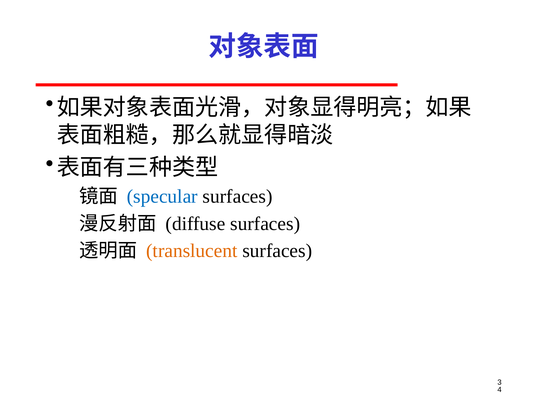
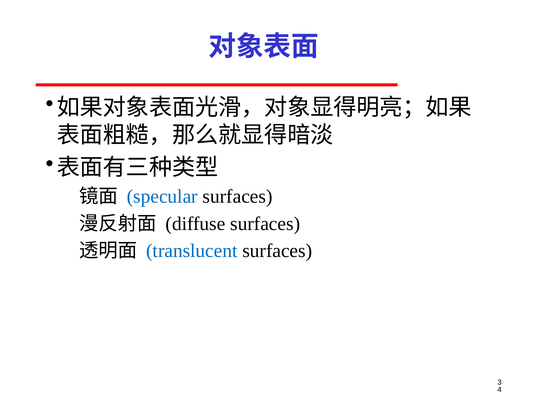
translucent colour: orange -> blue
